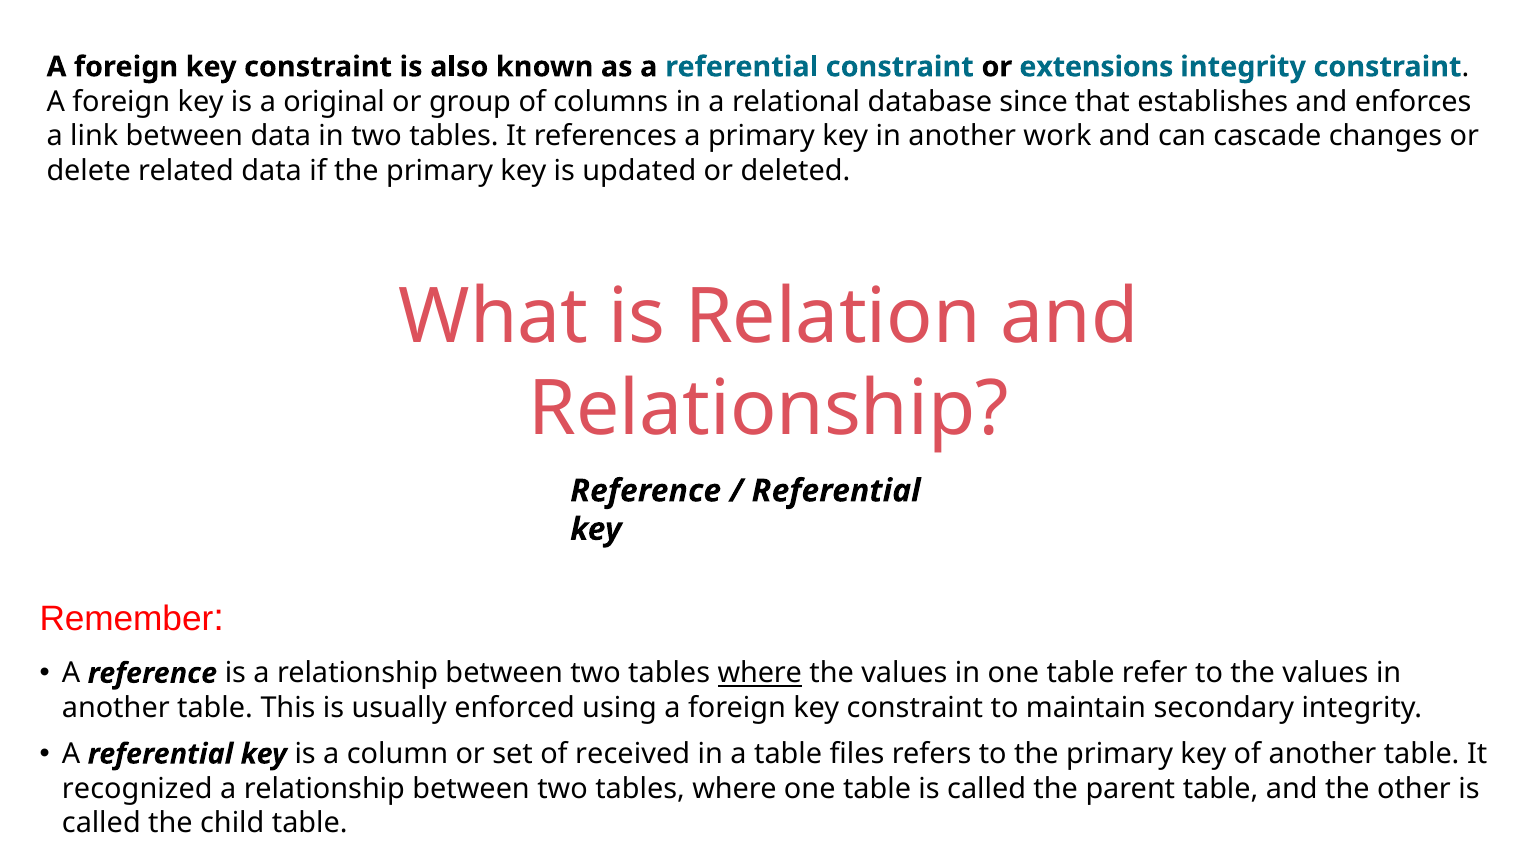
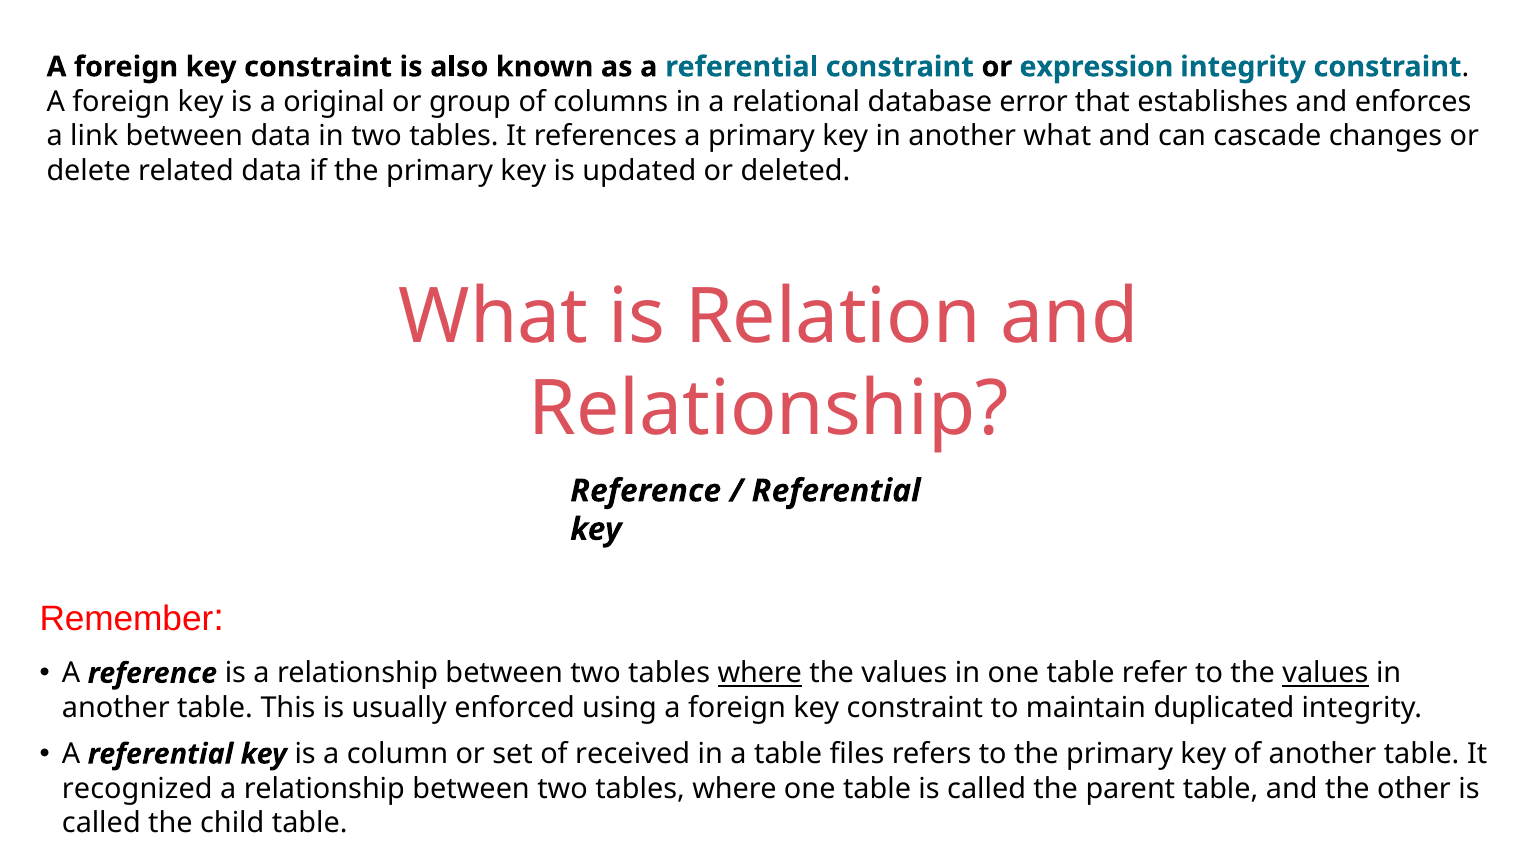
extensions: extensions -> expression
since: since -> error
another work: work -> what
values at (1325, 673) underline: none -> present
secondary: secondary -> duplicated
